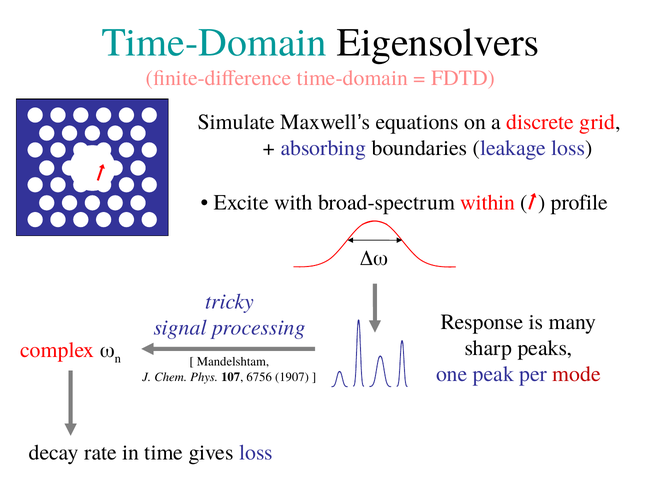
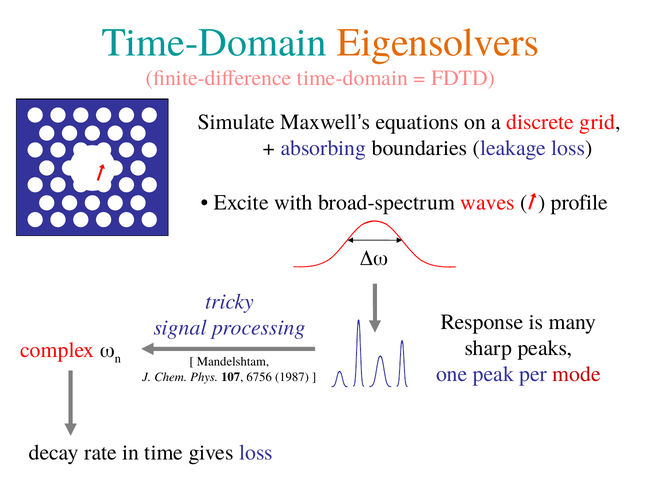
Eigensolvers colour: black -> orange
within: within -> waves
1907: 1907 -> 1987
